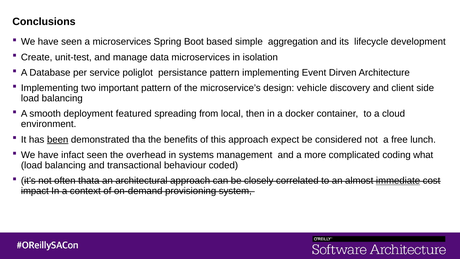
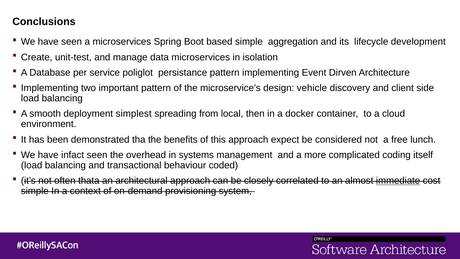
featured: featured -> simplest
been underline: present -> none
what: what -> itself
impact at (35, 191): impact -> simple
